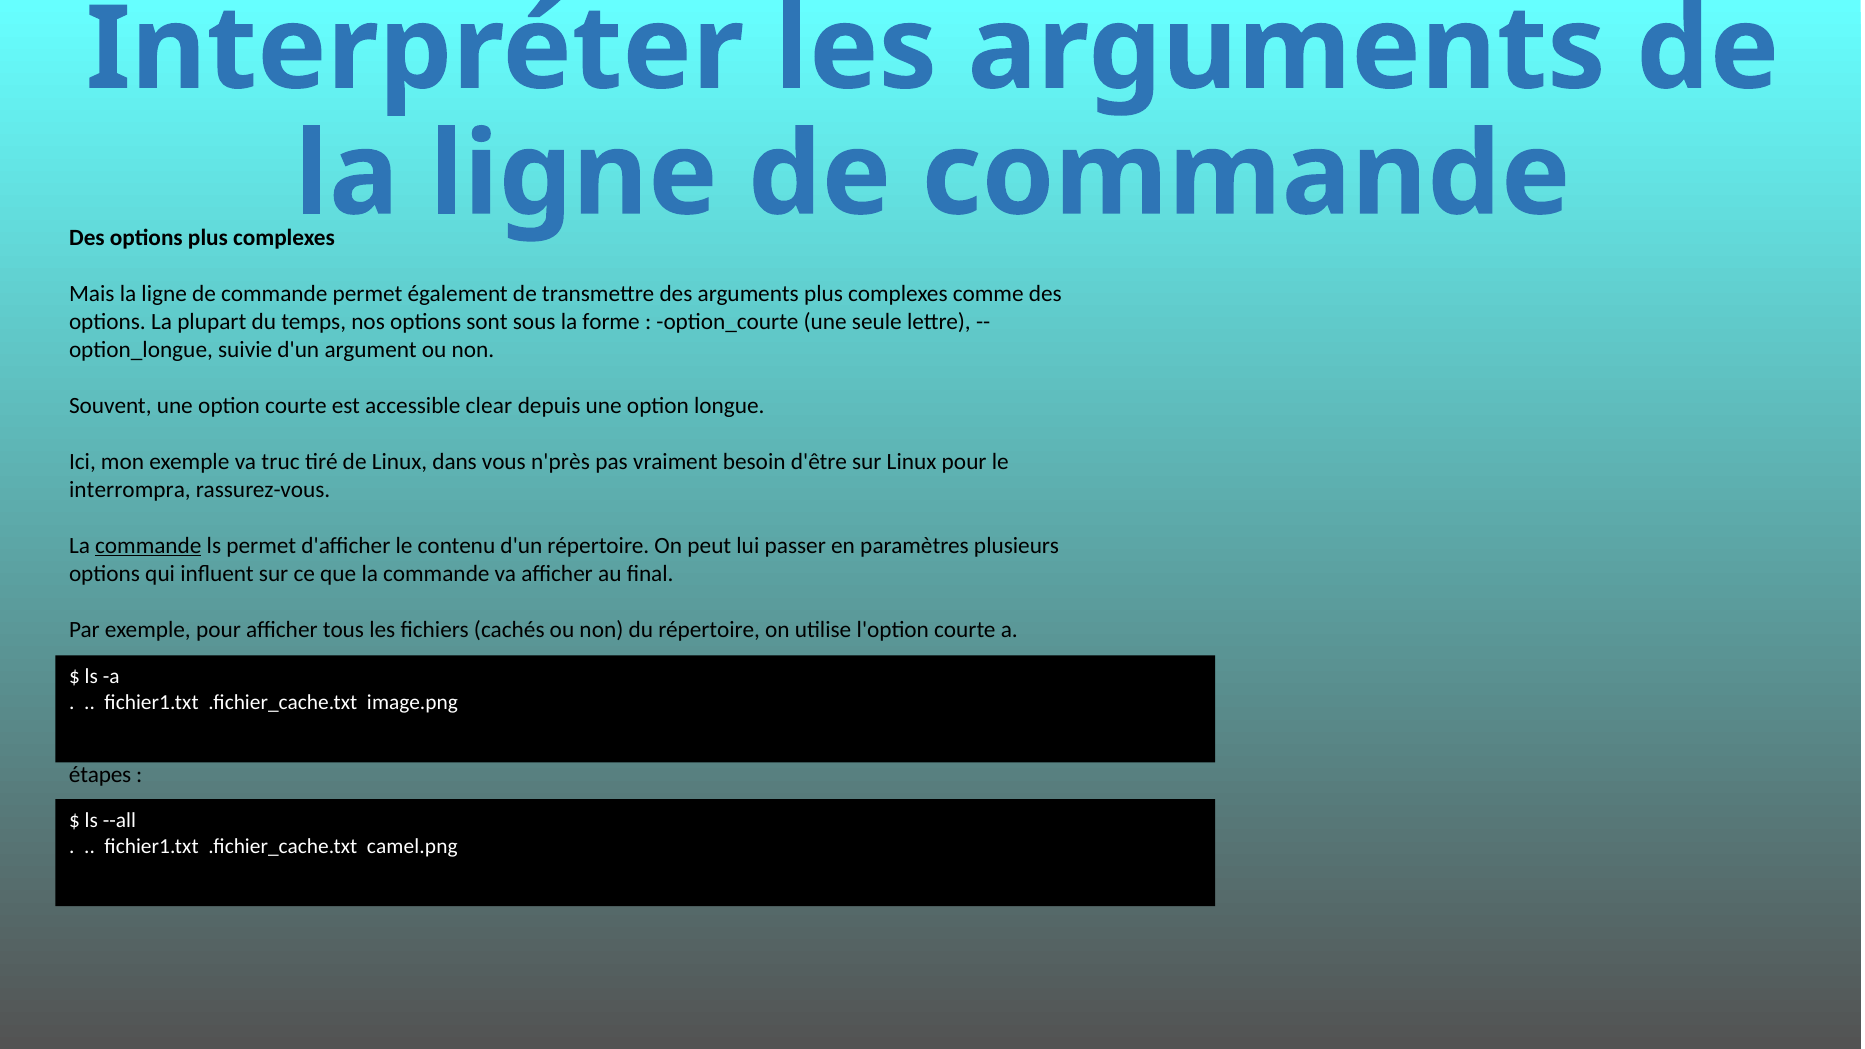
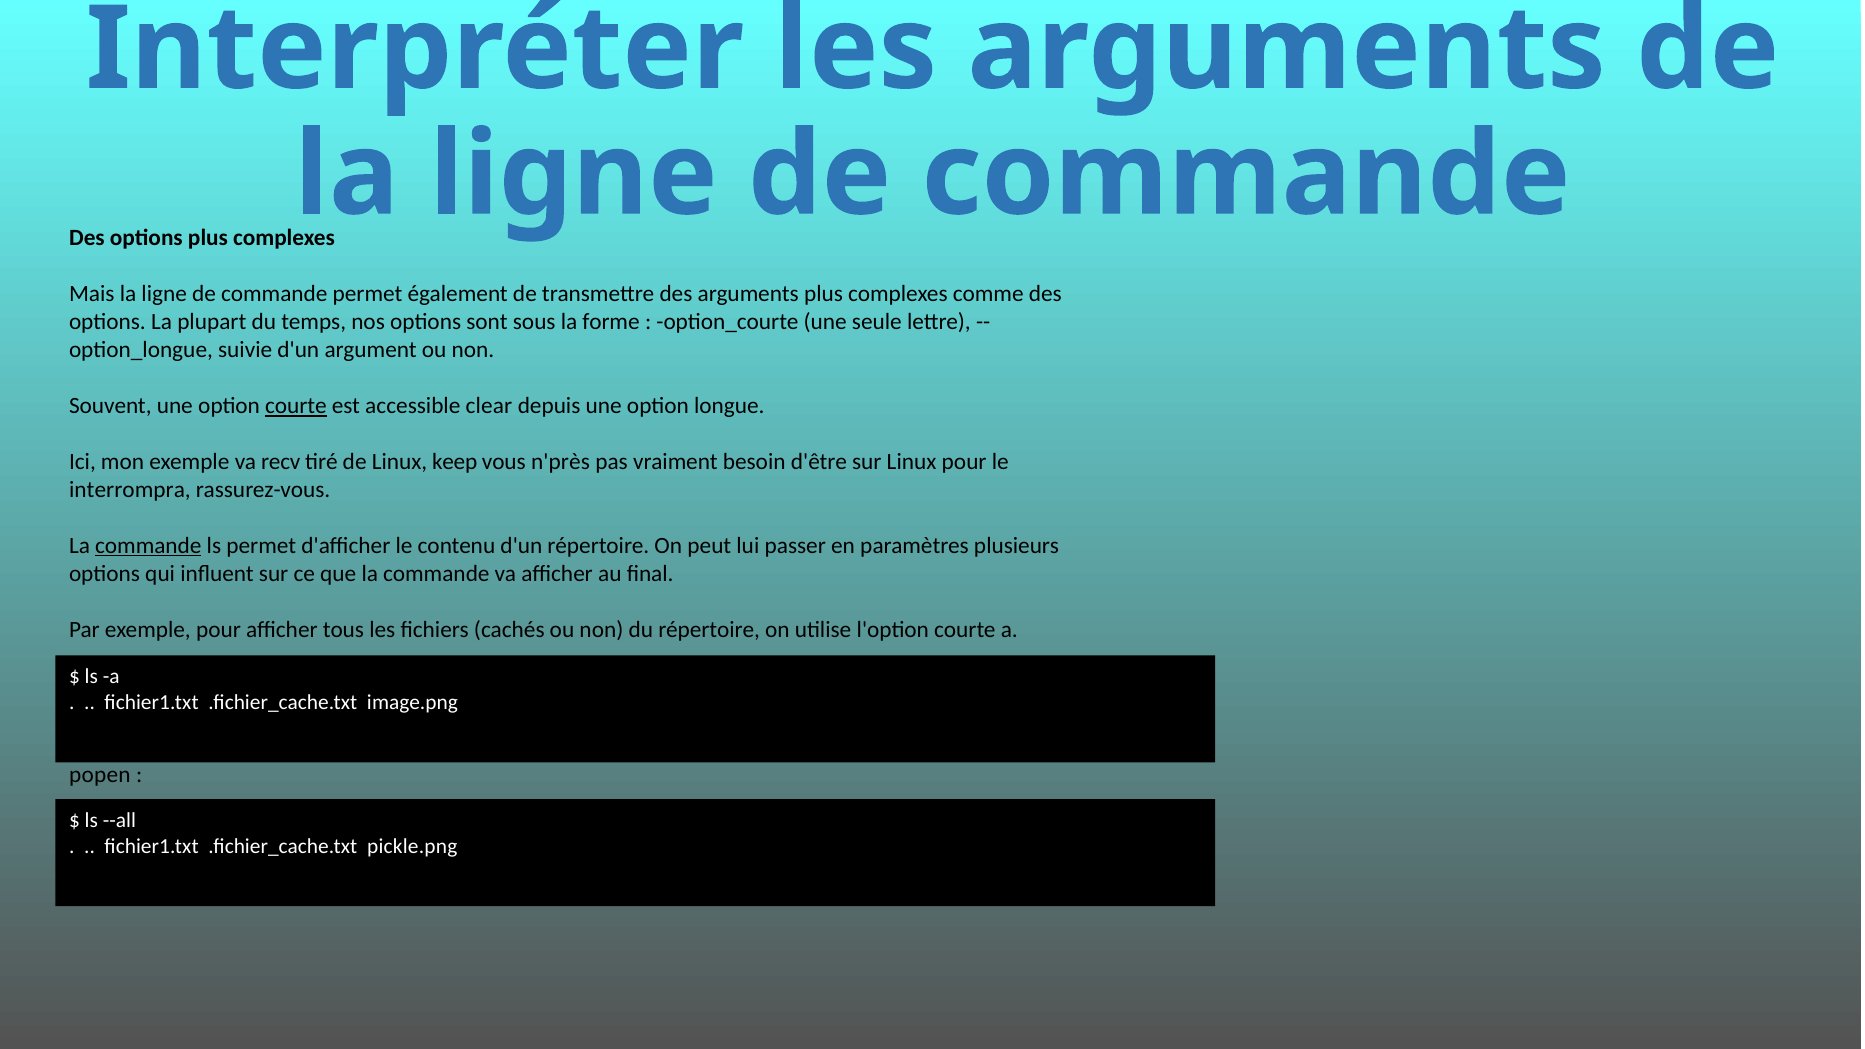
courte at (296, 406) underline: none -> present
truc: truc -> recv
dans: dans -> keep
étapes: étapes -> popen
camel.png: camel.png -> pickle.png
